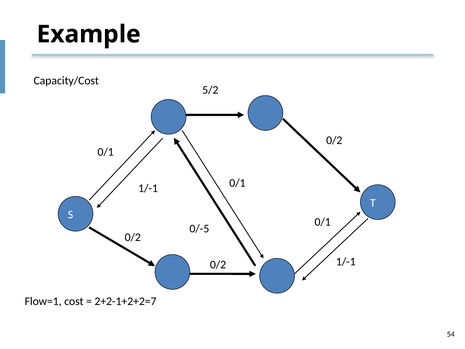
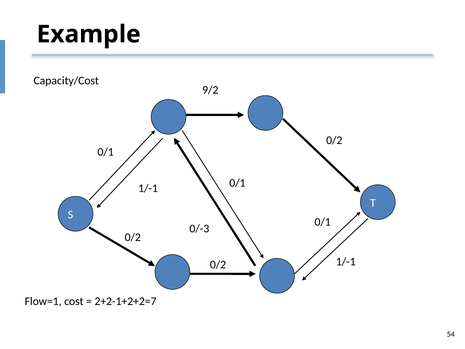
5/2: 5/2 -> 9/2
0/-5: 0/-5 -> 0/-3
